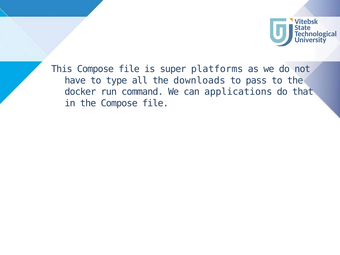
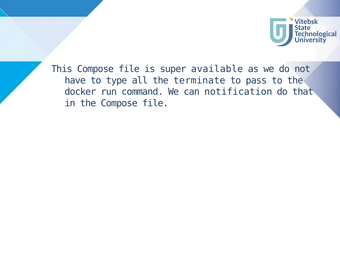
platforms: platforms -> available
downloads: downloads -> terminate
applications: applications -> notification
